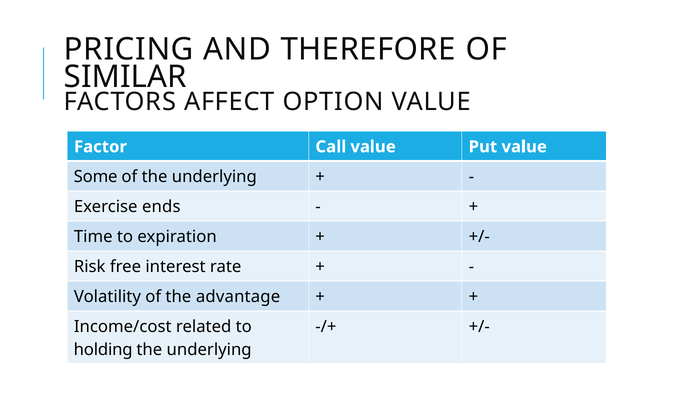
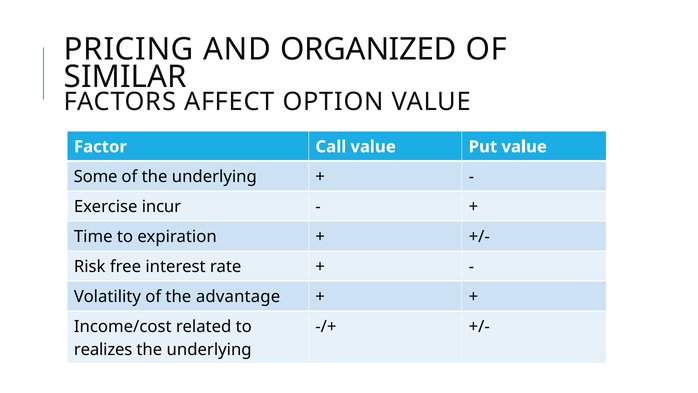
THEREFORE: THEREFORE -> ORGANIZED
ends: ends -> incur
holding: holding -> realizes
